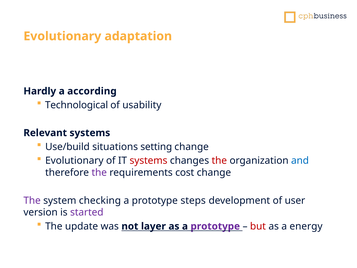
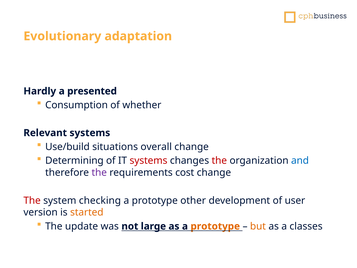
according: according -> presented
Technological: Technological -> Consumption
usability: usability -> whether
setting: setting -> overall
Evolutionary at (74, 161): Evolutionary -> Determining
The at (32, 200) colour: purple -> red
steps: steps -> other
started colour: purple -> orange
layer: layer -> large
prototype at (215, 226) colour: purple -> orange
but colour: red -> orange
energy: energy -> classes
